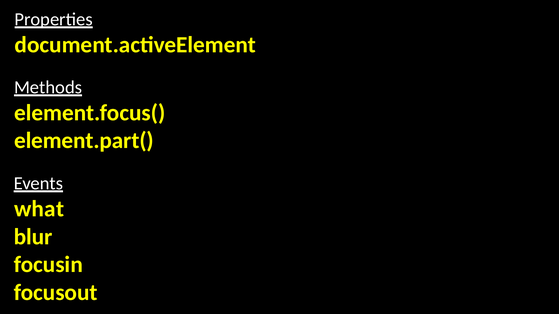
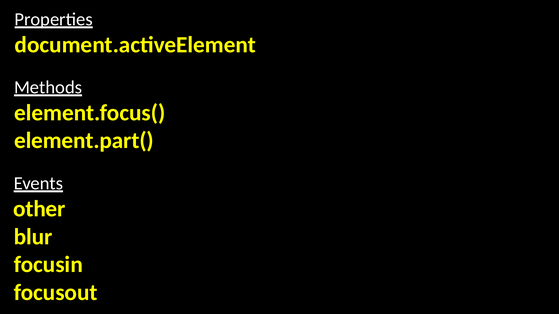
what: what -> other
